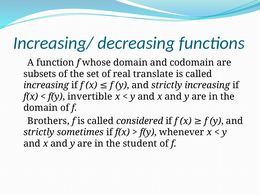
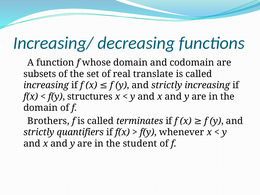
invertible: invertible -> structures
considered: considered -> terminates
sometimes: sometimes -> quantifiers
